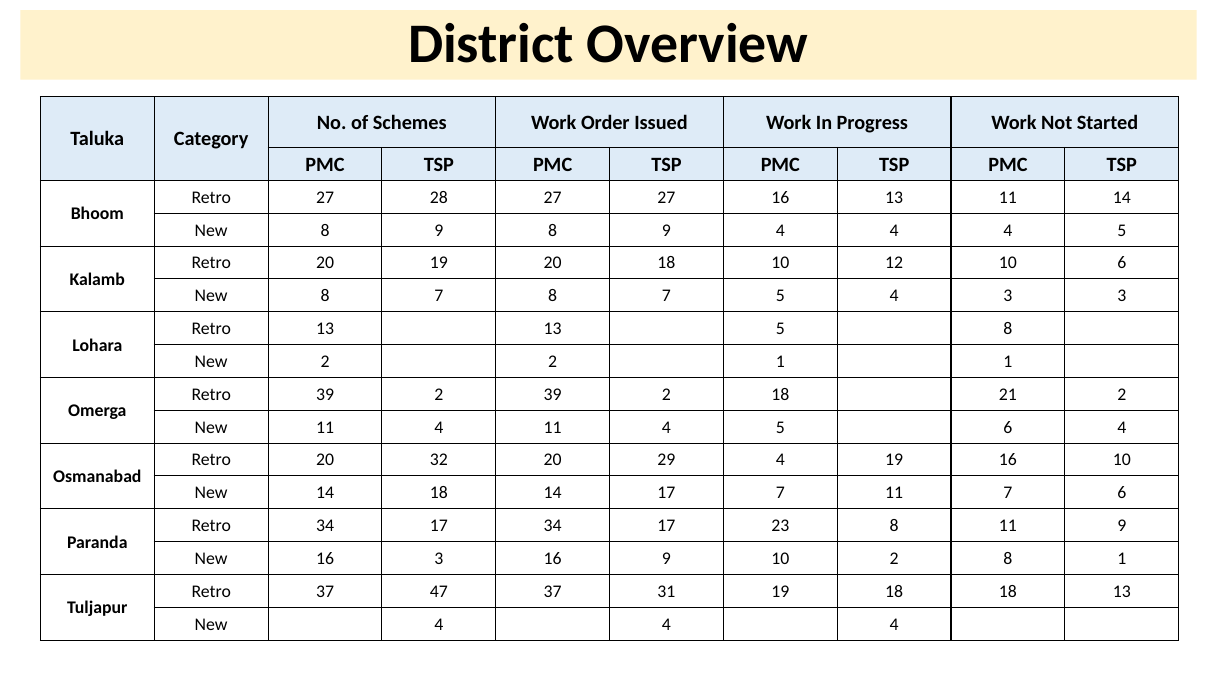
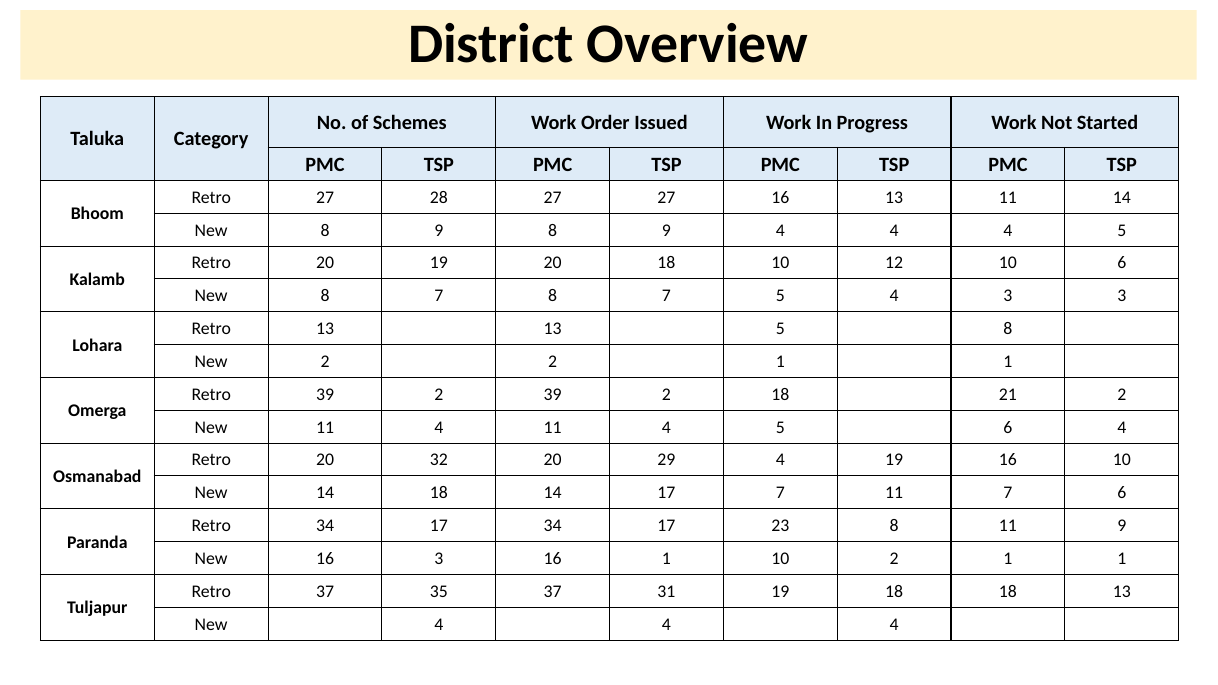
16 9: 9 -> 1
2 8: 8 -> 1
47: 47 -> 35
